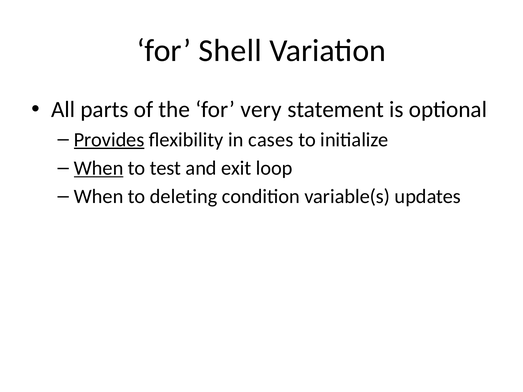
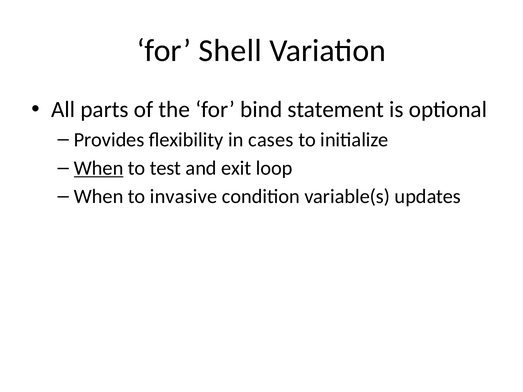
very: very -> bind
Provides underline: present -> none
deleting: deleting -> invasive
